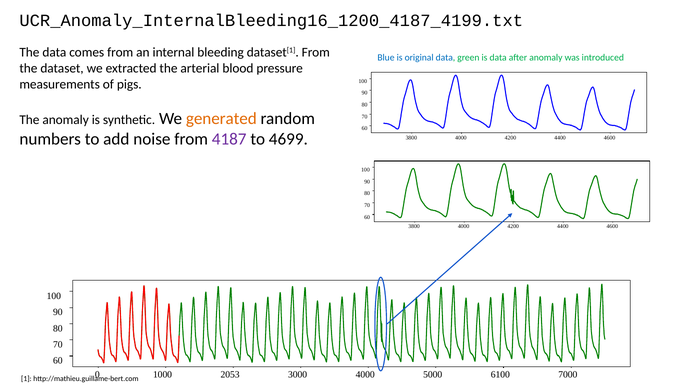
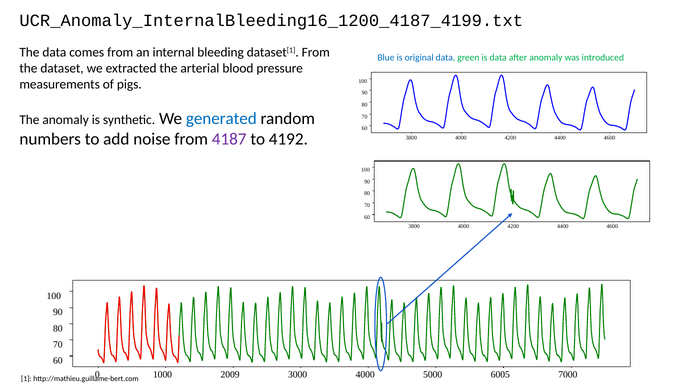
generated colour: orange -> blue
4699: 4699 -> 4192
2053: 2053 -> 2009
6100: 6100 -> 6005
